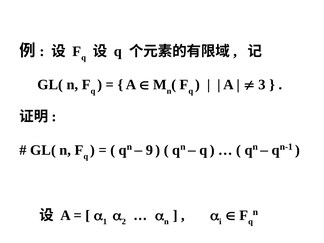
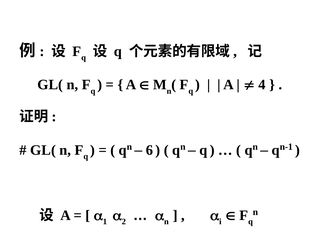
3: 3 -> 4
9: 9 -> 6
